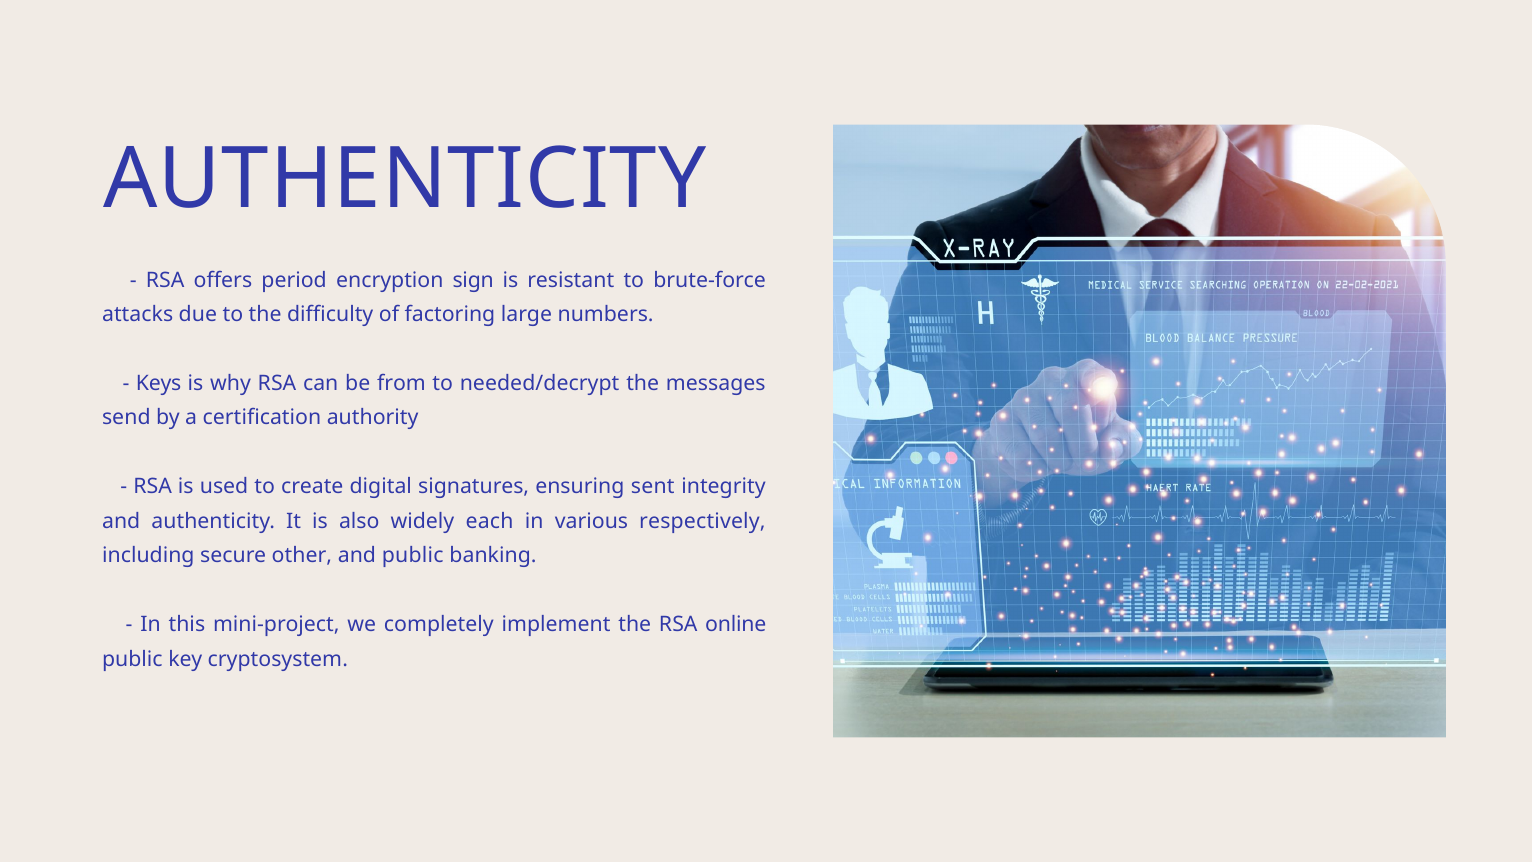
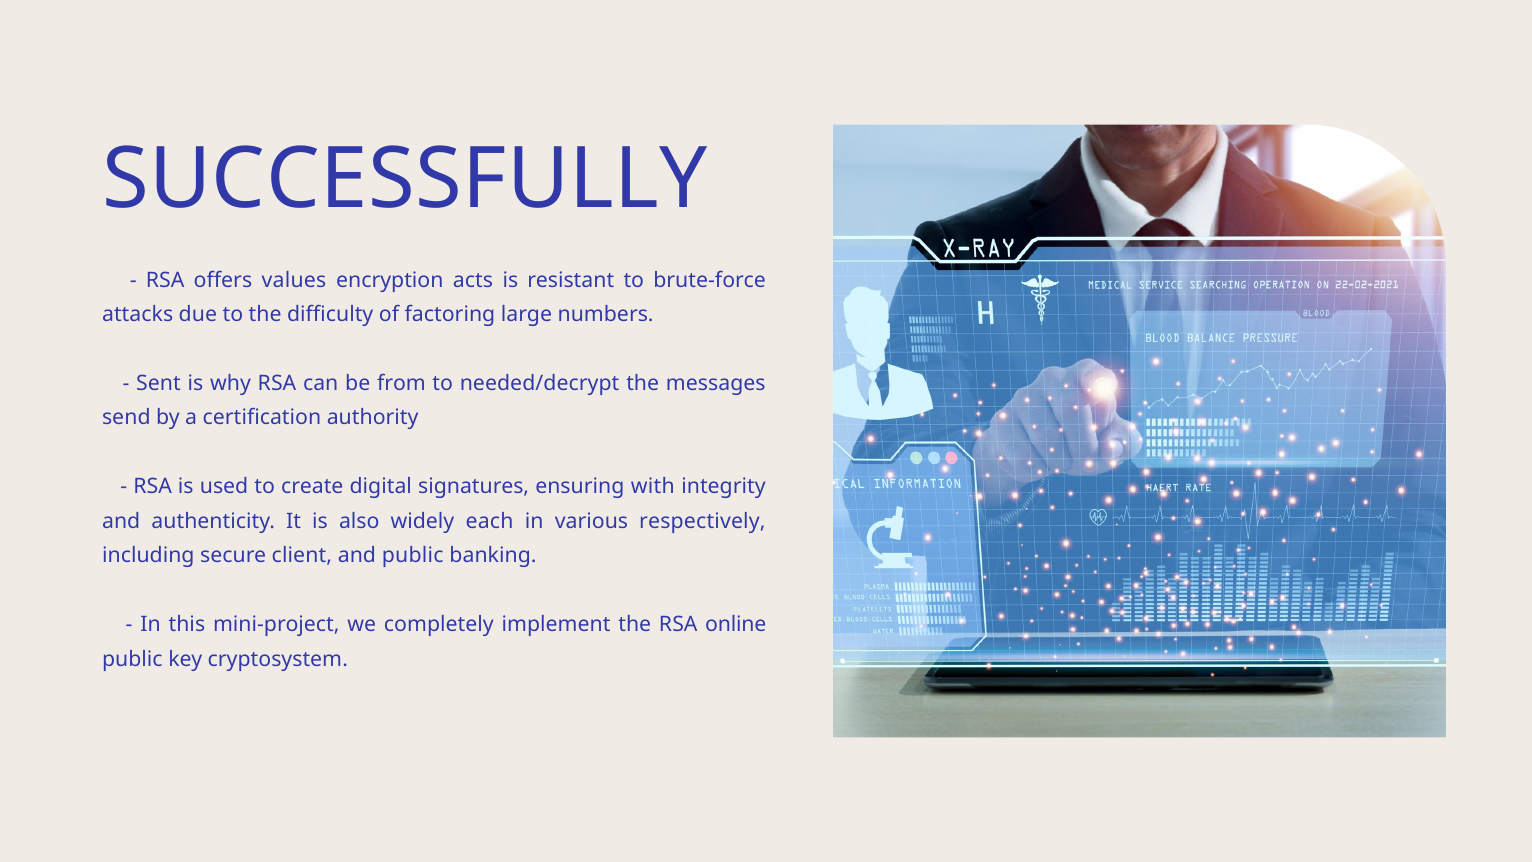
AUTHENTICITY at (405, 179): AUTHENTICITY -> SUCCESSFULLY
period: period -> values
sign: sign -> acts
Keys: Keys -> Sent
sent: sent -> with
other: other -> client
